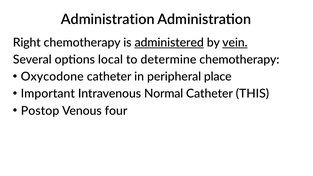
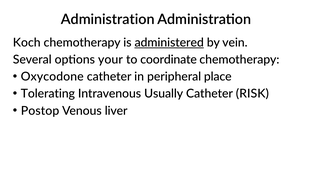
Right: Right -> Koch
vein underline: present -> none
local: local -> your
determine: determine -> coordinate
Important: Important -> Tolerating
Normal: Normal -> Usually
THIS: THIS -> RISK
four: four -> liver
